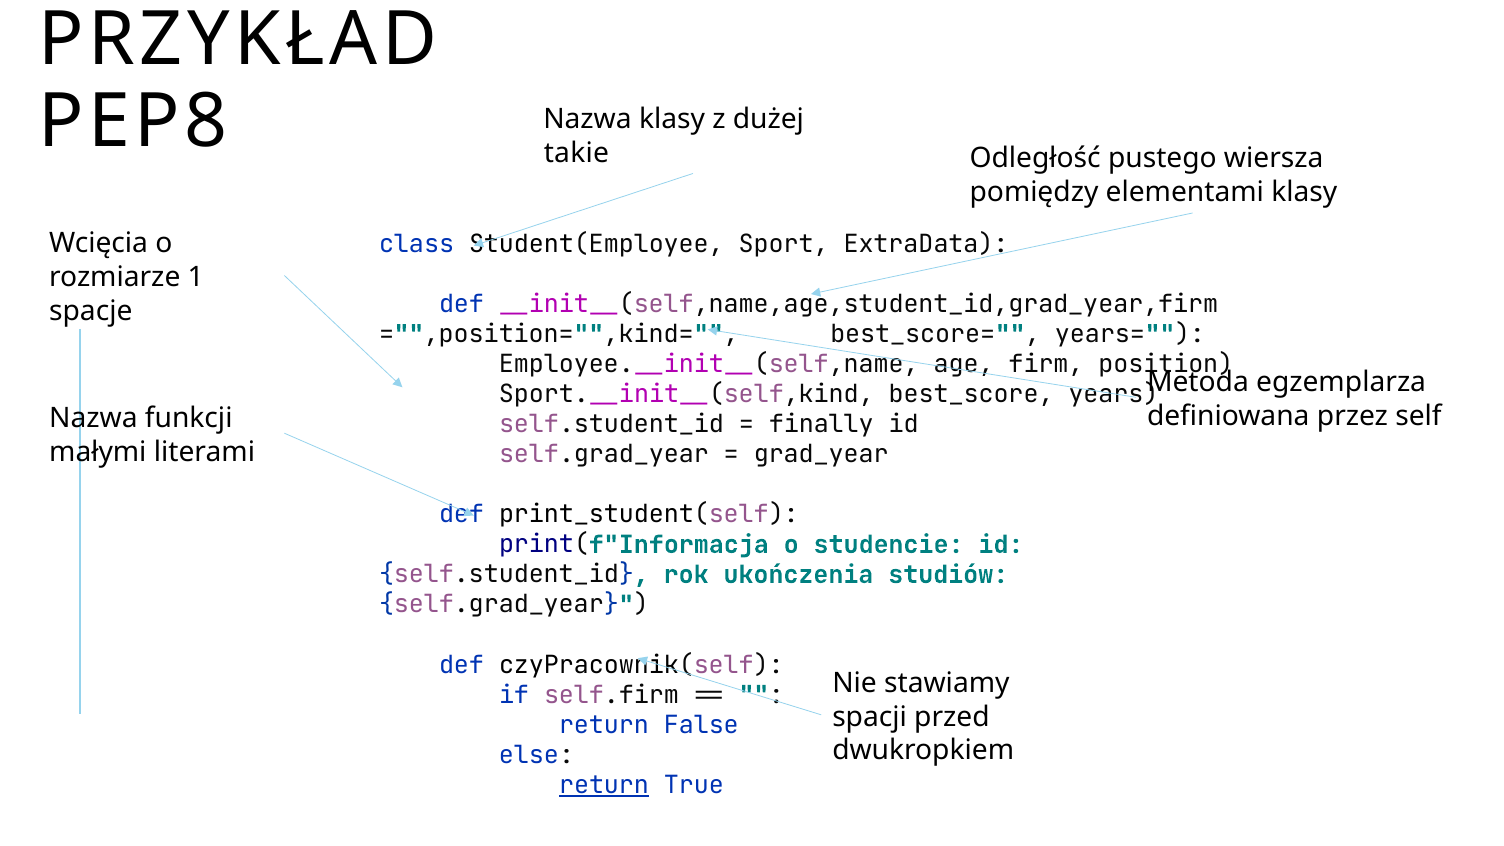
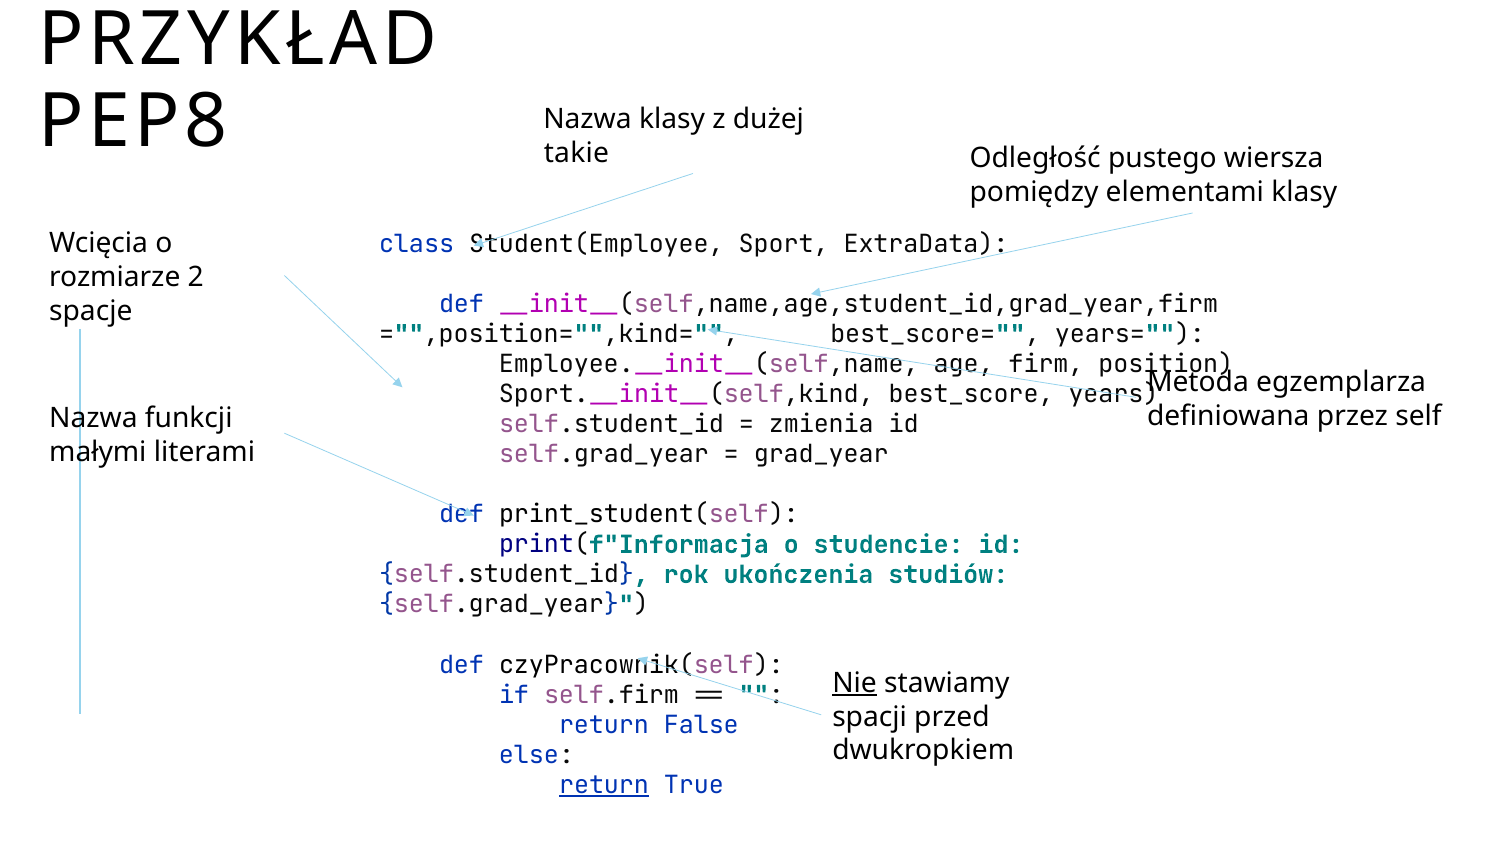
1: 1 -> 2
finally_id: finally_id -> zmienia_id
Nie underline: none -> present
